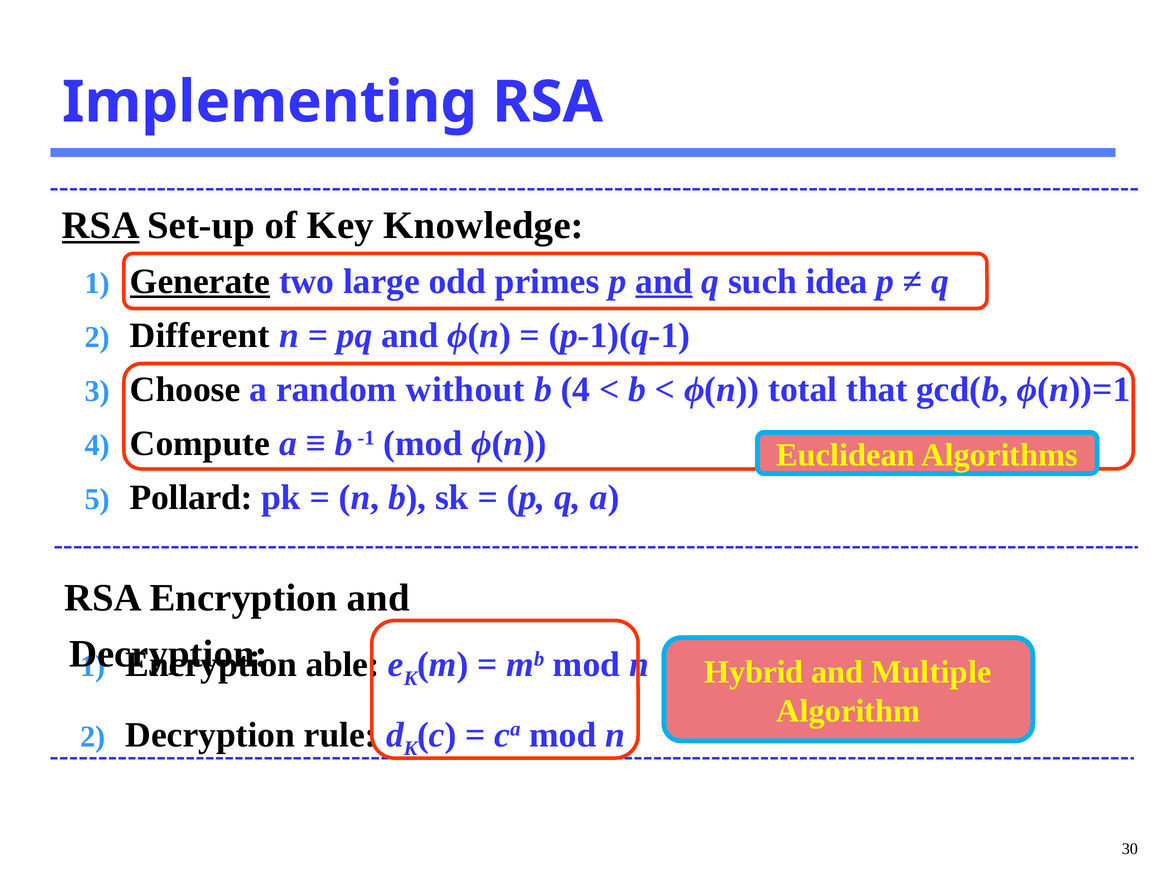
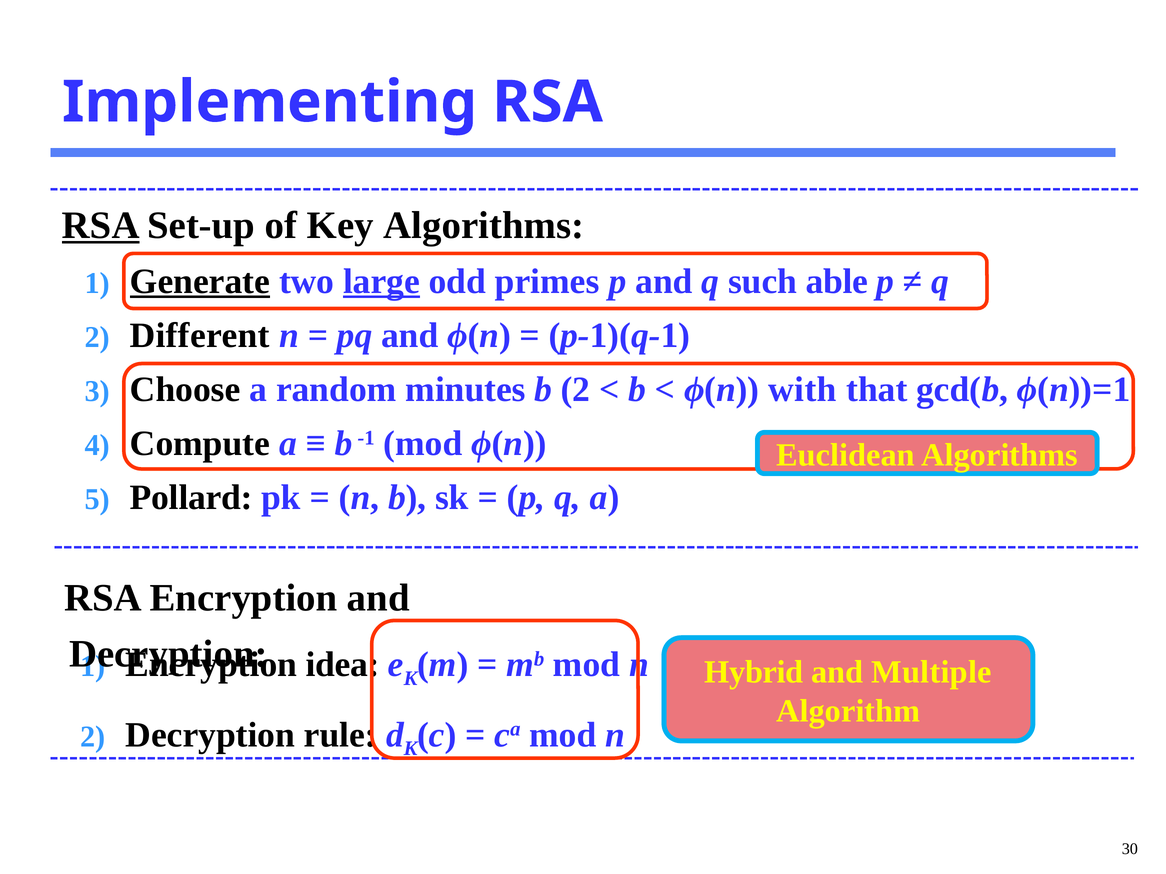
Key Knowledge: Knowledge -> Algorithms
large underline: none -> present
and at (664, 282) underline: present -> none
idea: idea -> able
without: without -> minutes
b 4: 4 -> 2
total: total -> with
able: able -> idea
